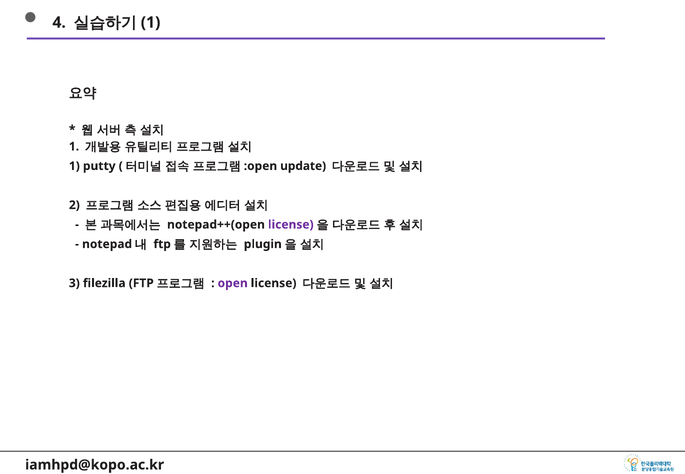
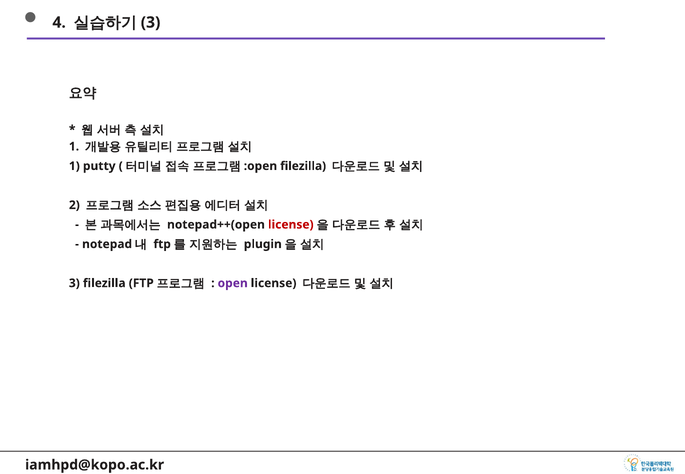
1 at (151, 22): 1 -> 3
update at (303, 166): update -> filezilla
license at (291, 225) colour: purple -> red
